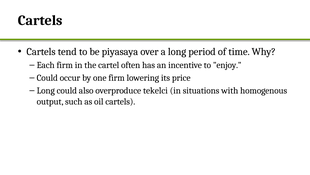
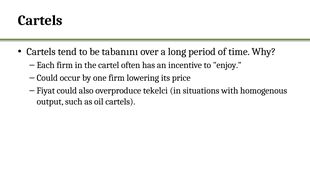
piyasaya: piyasaya -> tabanını
Long at (46, 90): Long -> Fiyat
